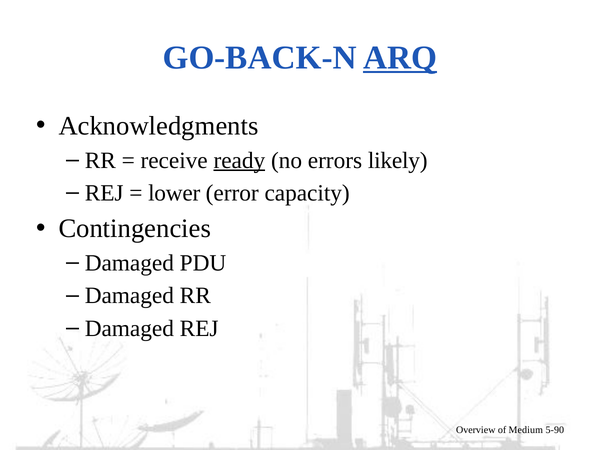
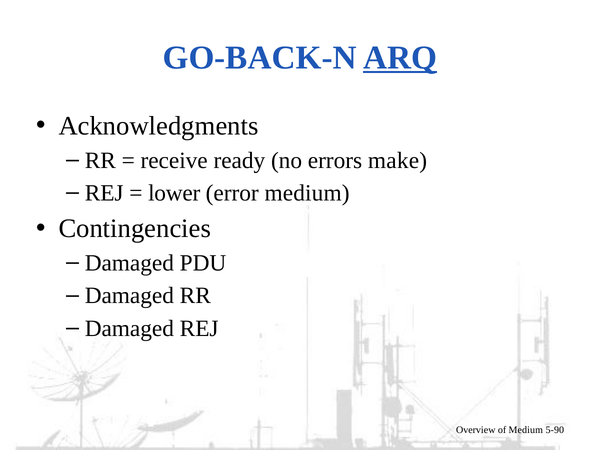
ready underline: present -> none
likely: likely -> make
error capacity: capacity -> medium
